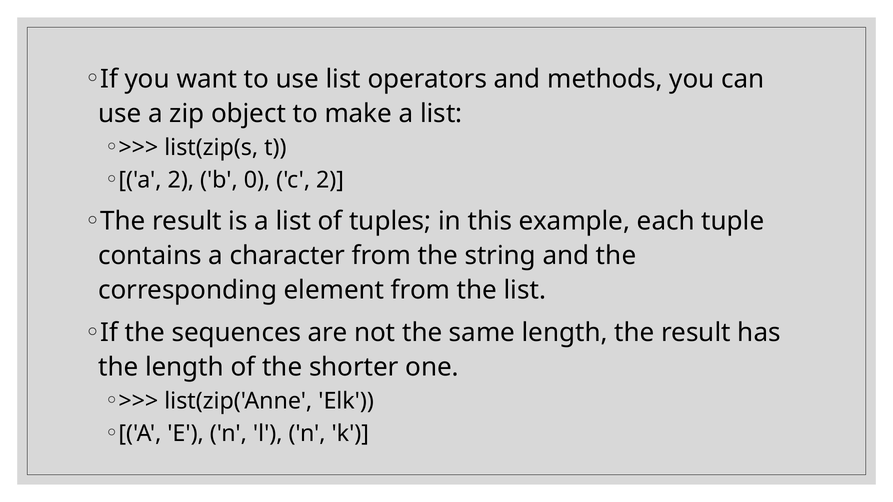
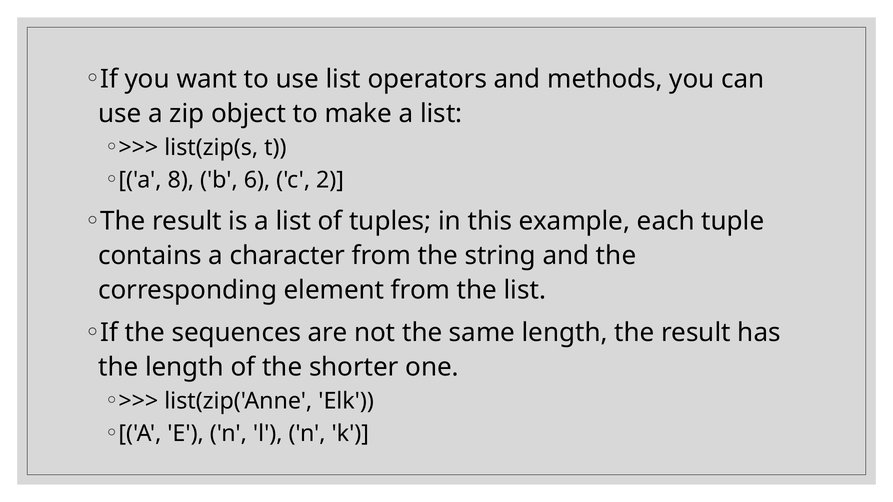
a 2: 2 -> 8
0: 0 -> 6
